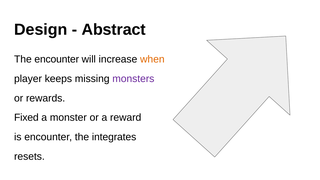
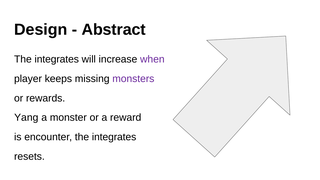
encounter at (57, 59): encounter -> integrates
when colour: orange -> purple
Fixed: Fixed -> Yang
